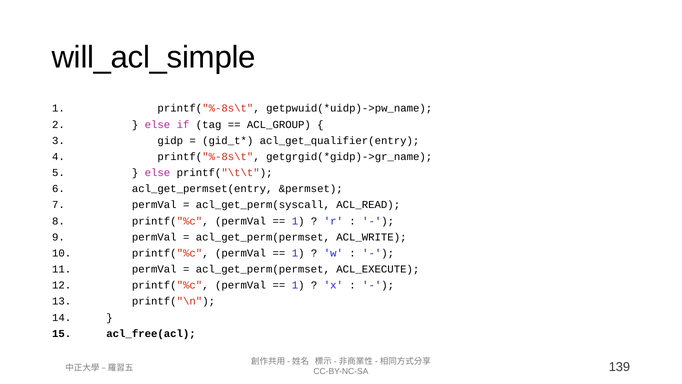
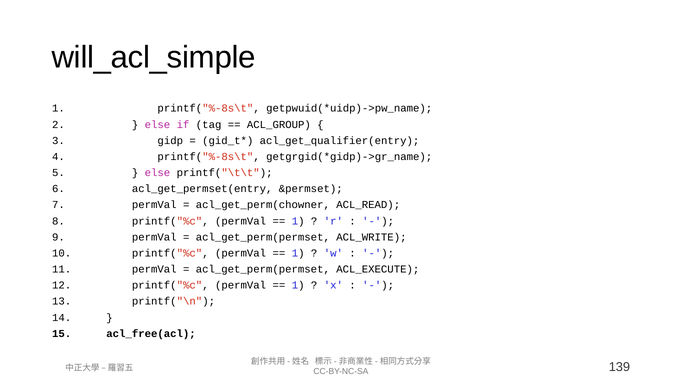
acl_get_perm(syscall: acl_get_perm(syscall -> acl_get_perm(chowner
